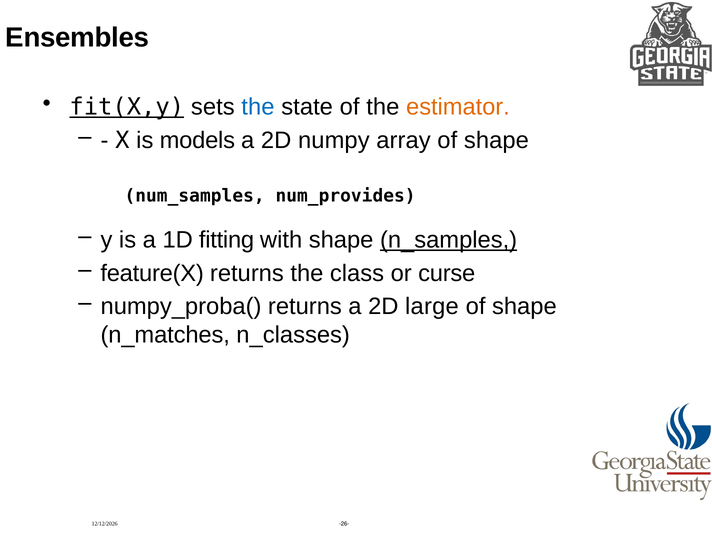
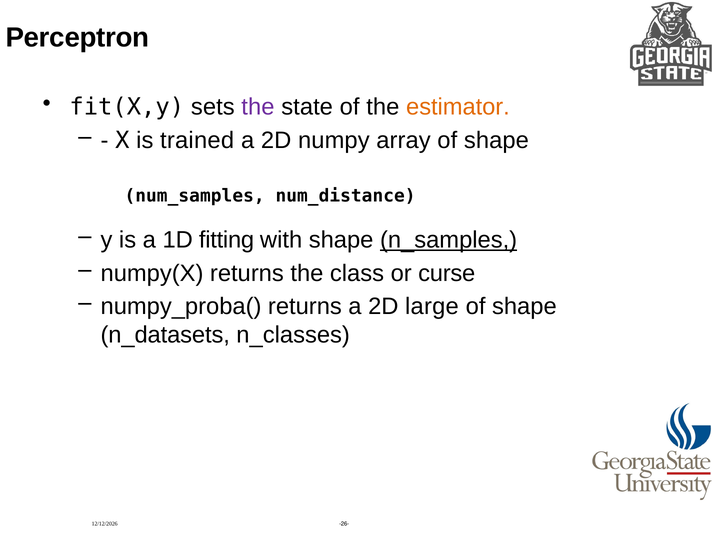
Ensembles: Ensembles -> Perceptron
fit(X,y underline: present -> none
the at (258, 107) colour: blue -> purple
models: models -> trained
num_provides: num_provides -> num_distance
feature(X: feature(X -> numpy(X
n_matches: n_matches -> n_datasets
